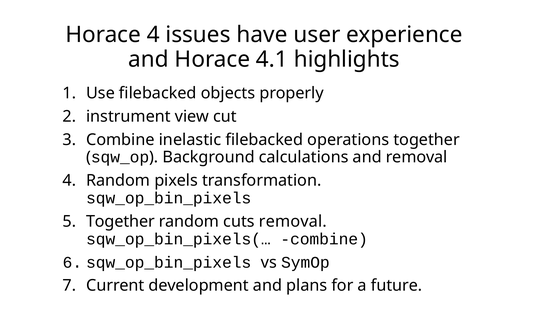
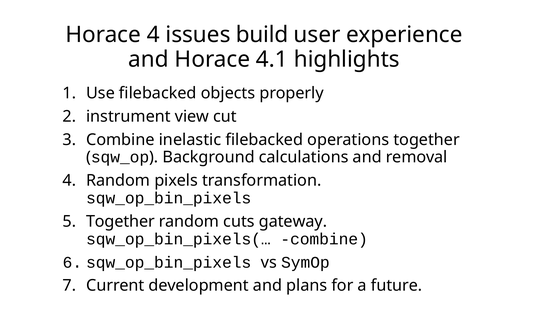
have: have -> build
cuts removal: removal -> gateway
